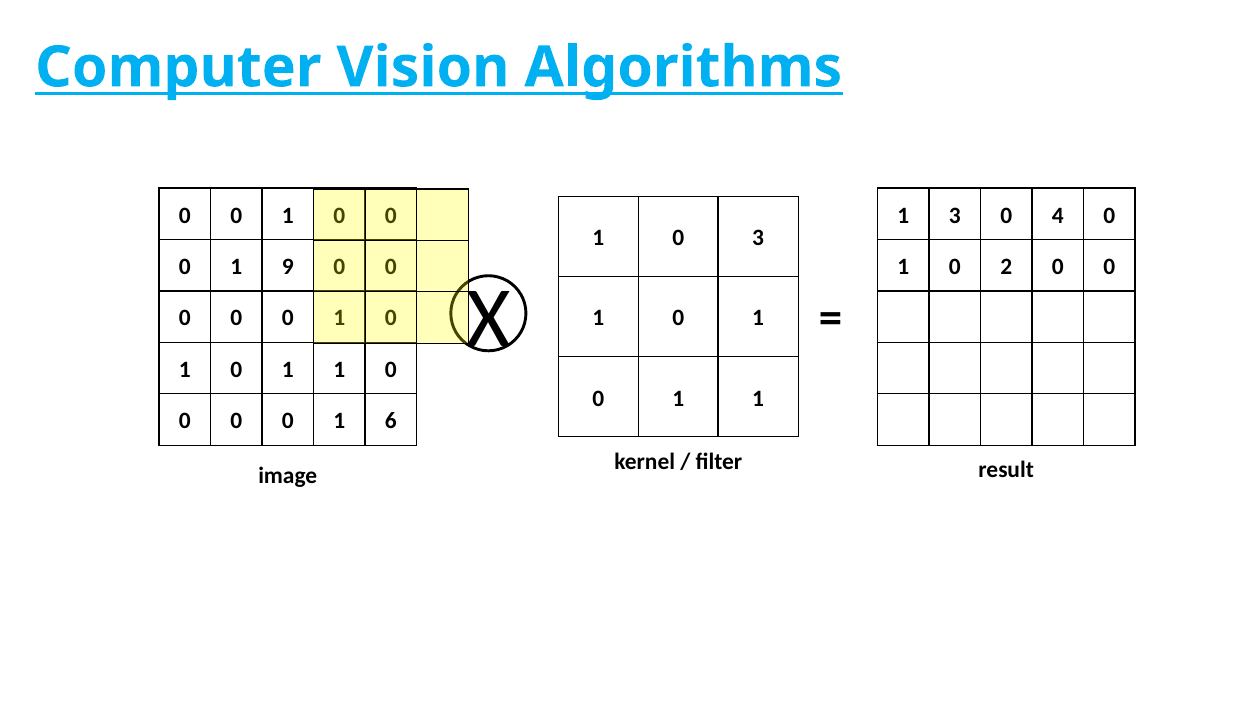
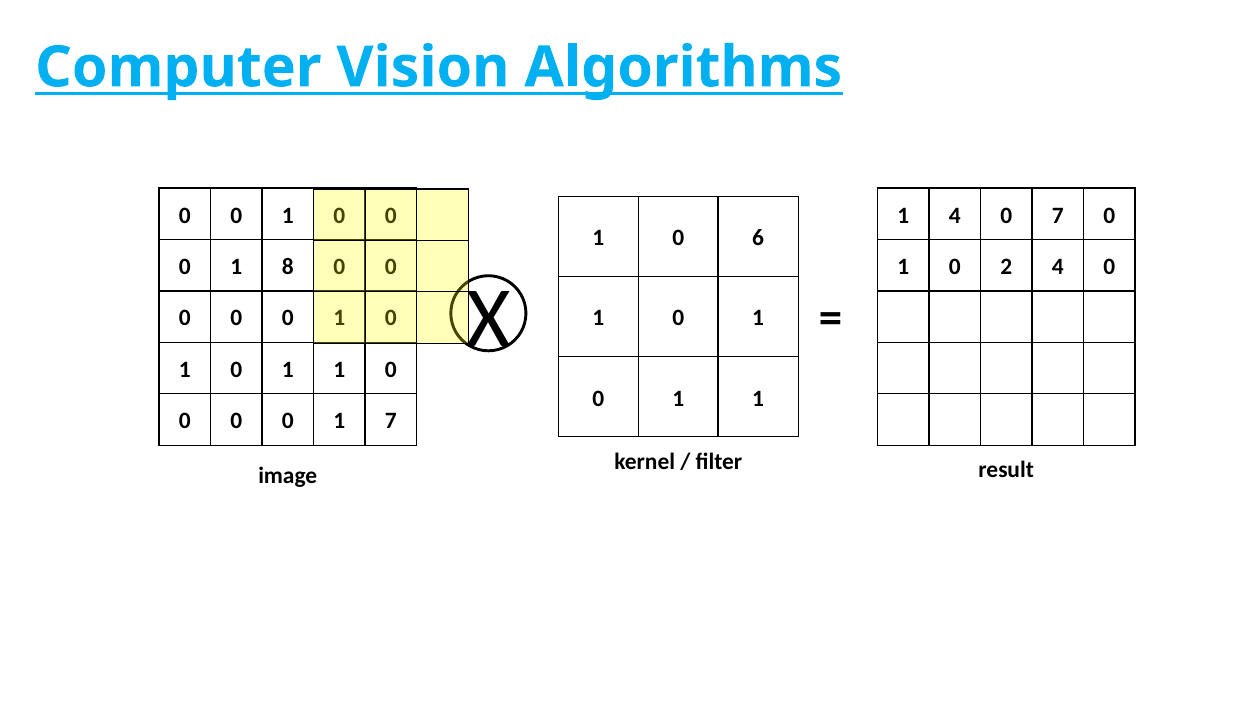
1 3: 3 -> 4
0 4: 4 -> 7
0 3: 3 -> 6
9: 9 -> 8
2 0: 0 -> 4
1 6: 6 -> 7
